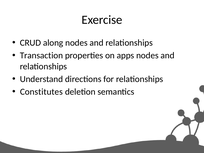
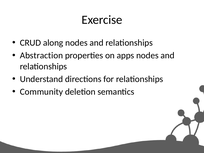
Transaction: Transaction -> Abstraction
Constitutes: Constitutes -> Community
